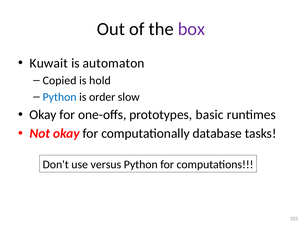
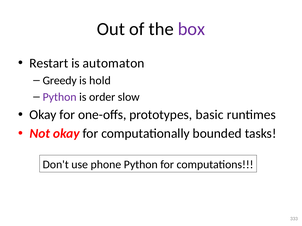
Kuwait: Kuwait -> Restart
Copied: Copied -> Greedy
Python at (60, 97) colour: blue -> purple
database: database -> bounded
versus: versus -> phone
